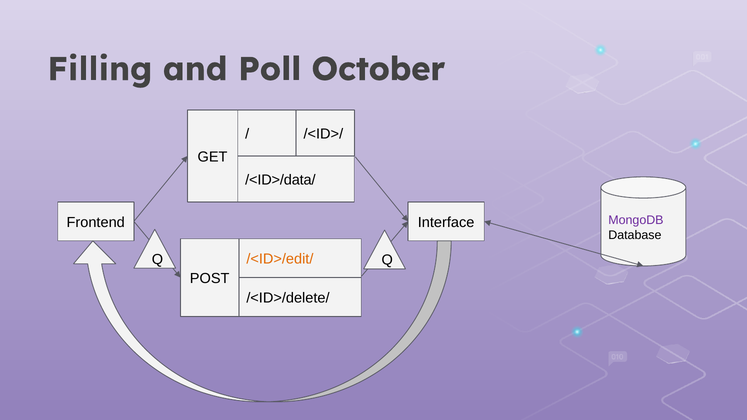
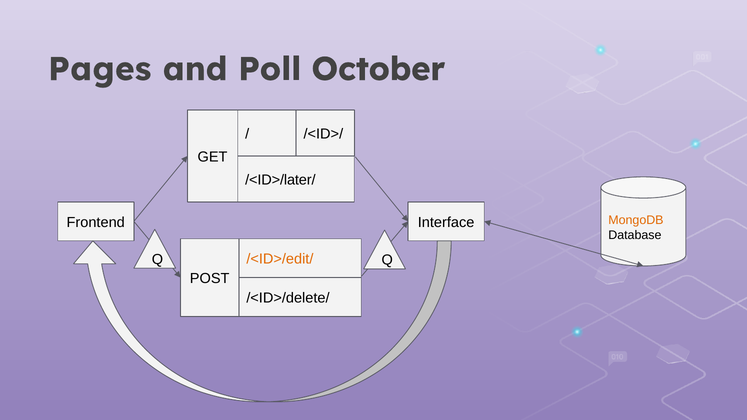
Filling: Filling -> Pages
/<ID>/data/: /<ID>/data/ -> /<ID>/later/
MongoDB colour: purple -> orange
